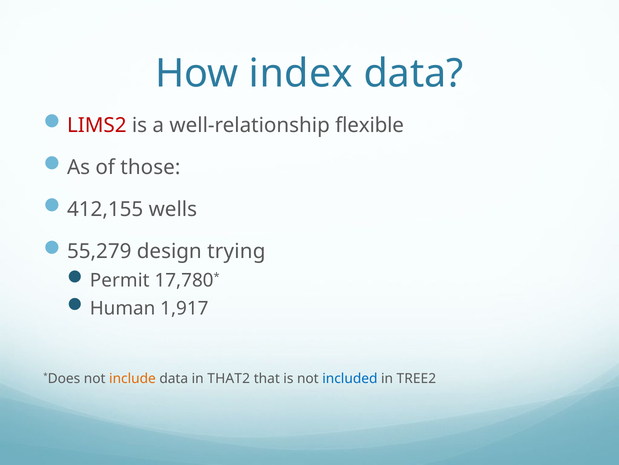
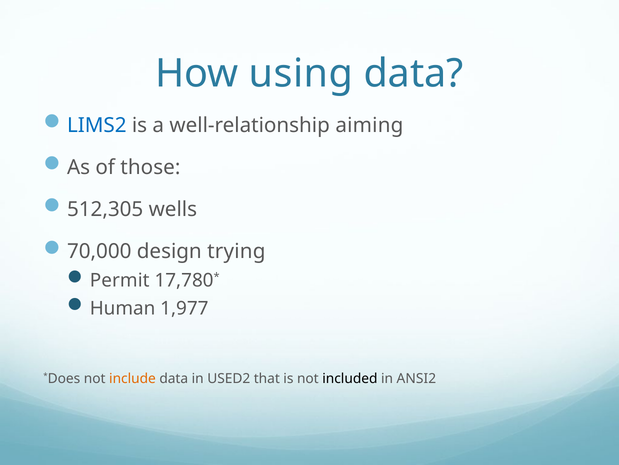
index: index -> using
LIMS2 colour: red -> blue
flexible: flexible -> aiming
412,155: 412,155 -> 512,305
55,279: 55,279 -> 70,000
1,917: 1,917 -> 1,977
THAT2: THAT2 -> USED2
included colour: blue -> black
TREE2: TREE2 -> ANSI2
